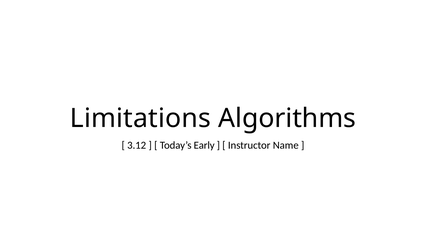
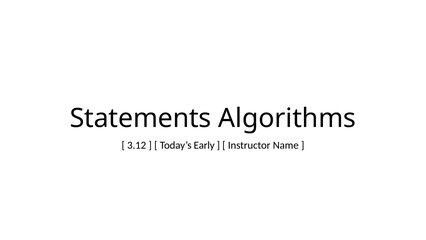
Limitations: Limitations -> Statements
